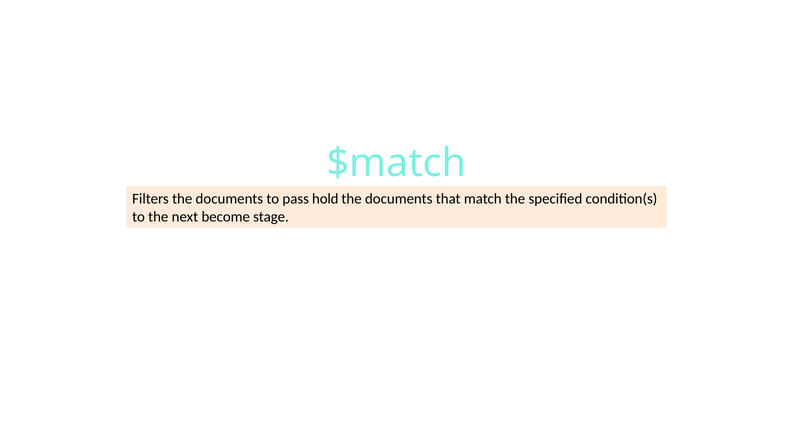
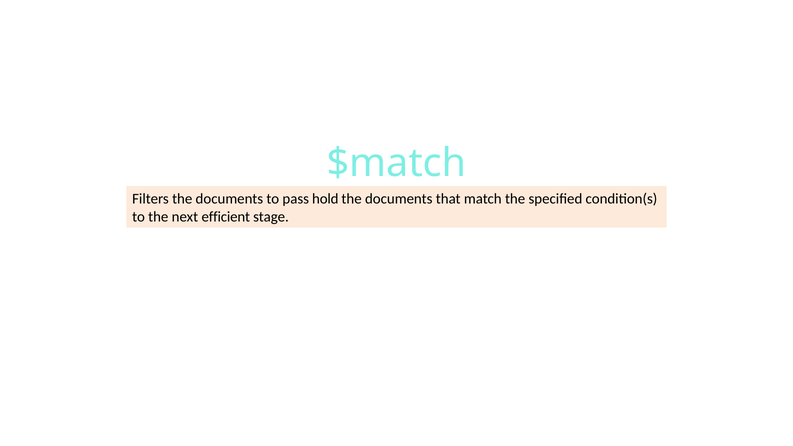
become: become -> efficient
